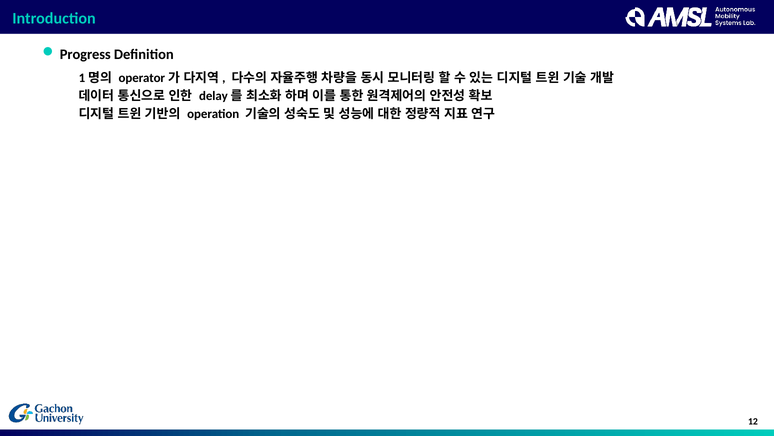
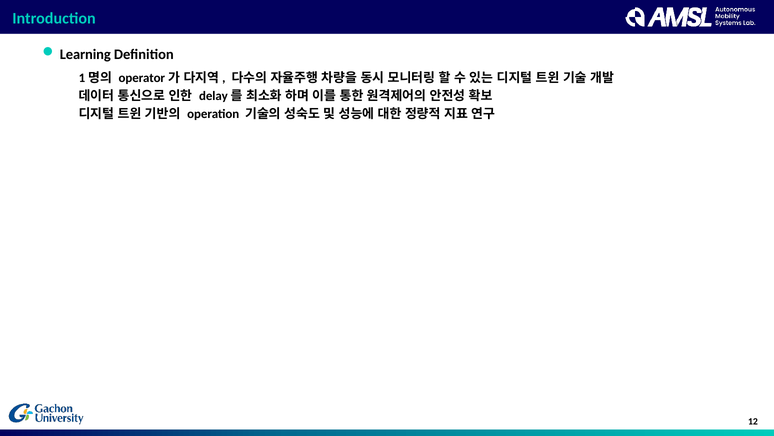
Progress: Progress -> Learning
